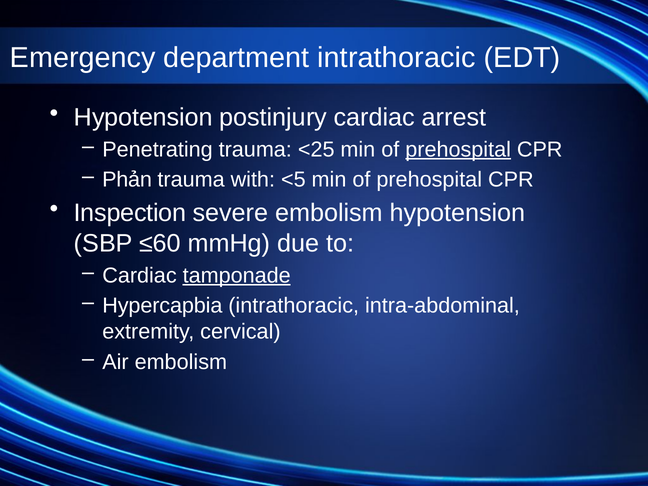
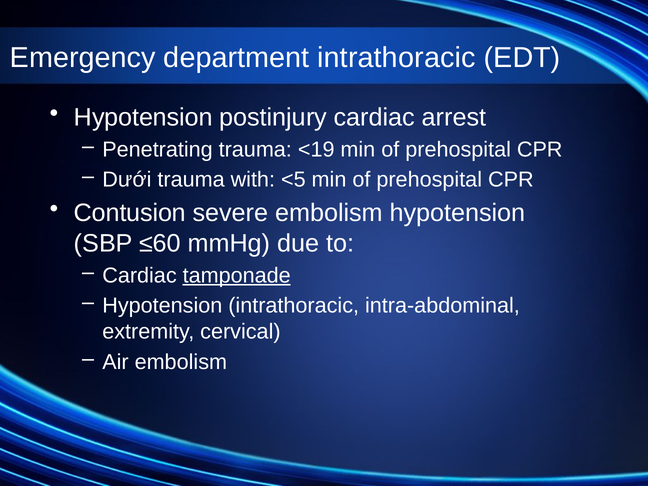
<25: <25 -> <19
prehospital at (458, 149) underline: present -> none
Phản: Phản -> Dưới
Inspection: Inspection -> Contusion
Hypercapbia at (162, 306): Hypercapbia -> Hypotension
